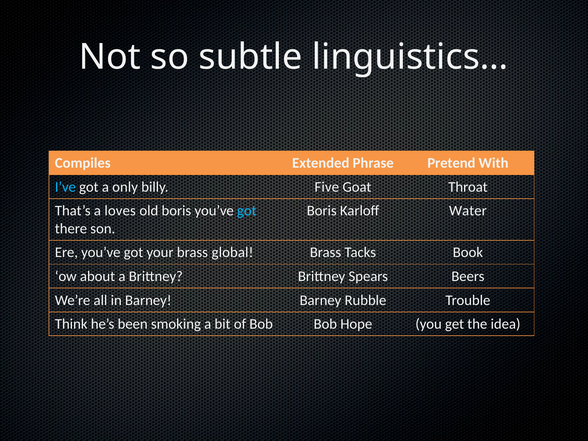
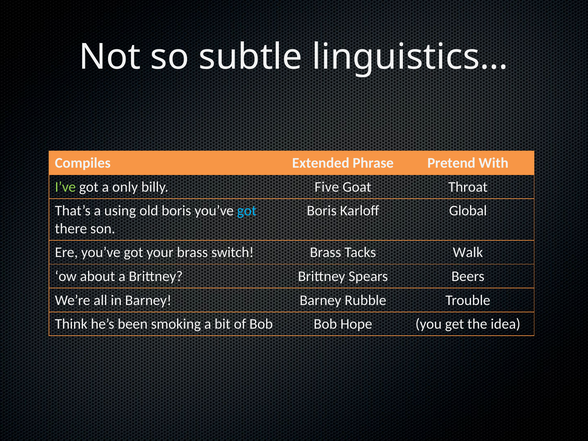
I’ve colour: light blue -> light green
loves: loves -> using
Water: Water -> Global
global: global -> switch
Book: Book -> Walk
